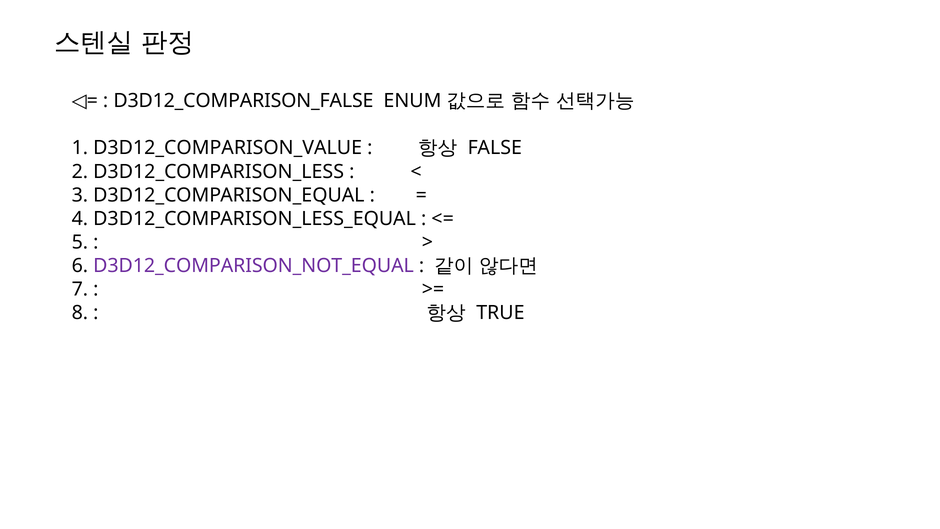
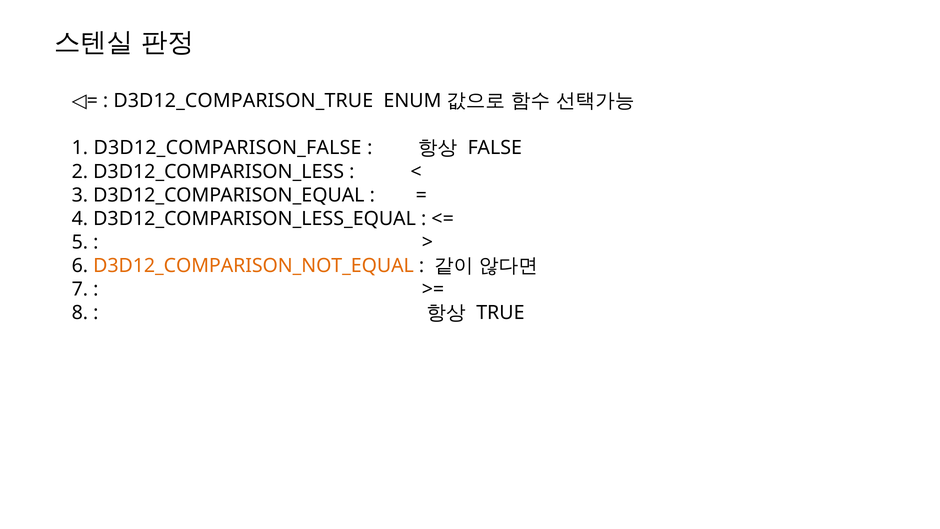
D3D12_COMPARISON_FALSE: D3D12_COMPARISON_FALSE -> D3D12_COMPARISON_TRUE
D3D12_COMPARISON_VALUE: D3D12_COMPARISON_VALUE -> D3D12_COMPARISON_FALSE
D3D12_COMPARISON_NOT_EQUAL colour: purple -> orange
